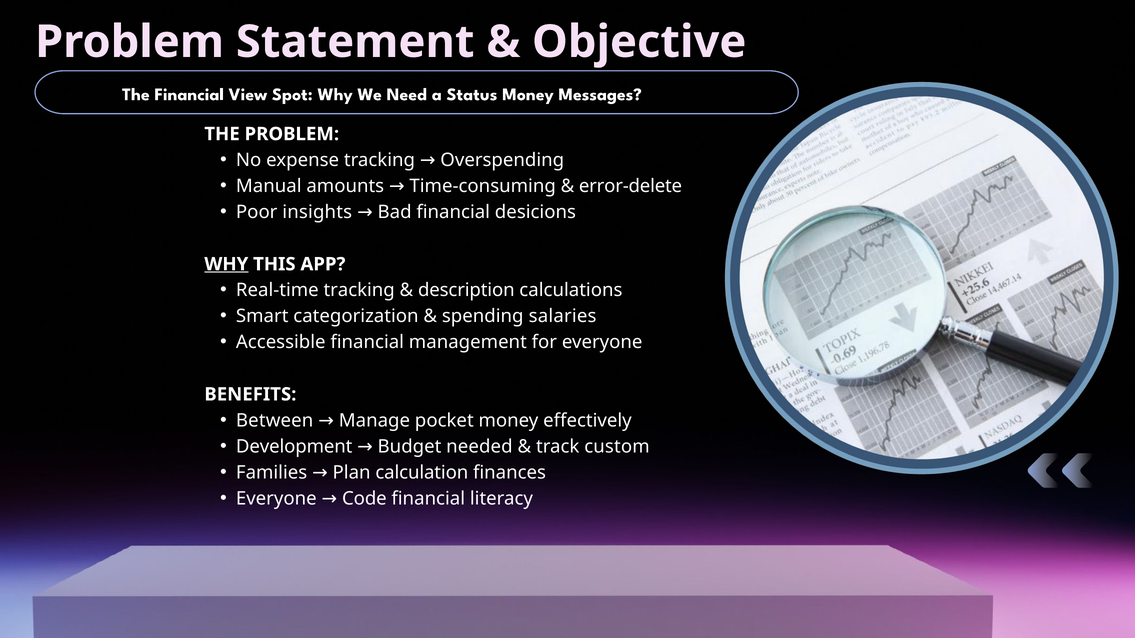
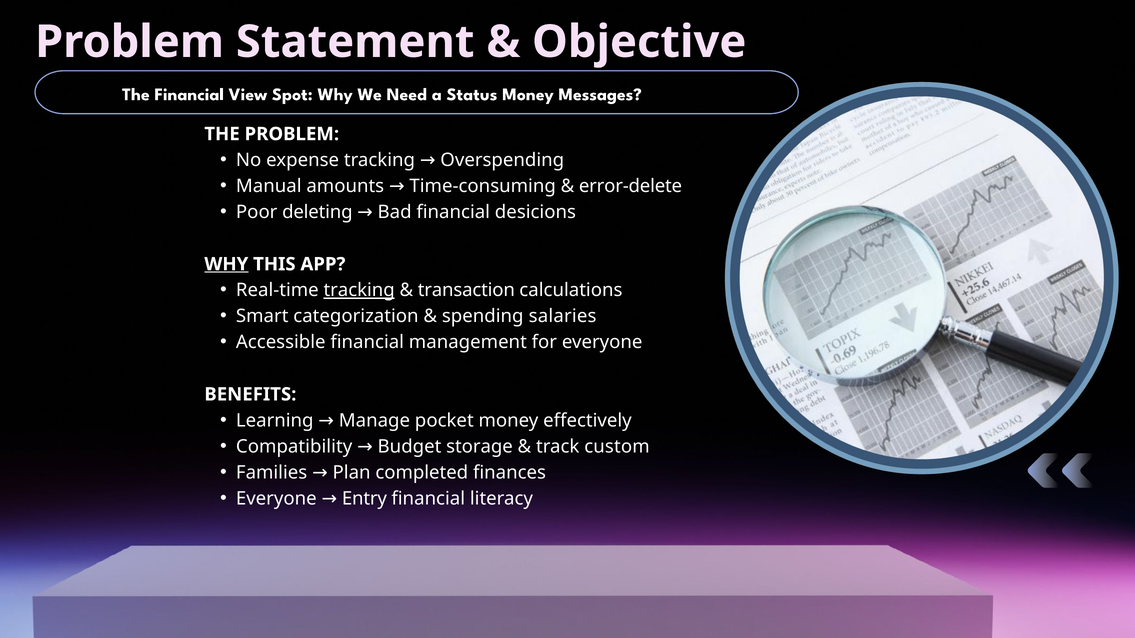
insights: insights -> deleting
tracking at (359, 290) underline: none -> present
description: description -> transaction
Between: Between -> Learning
Development: Development -> Compatibility
needed: needed -> storage
calculation: calculation -> completed
Code: Code -> Entry
